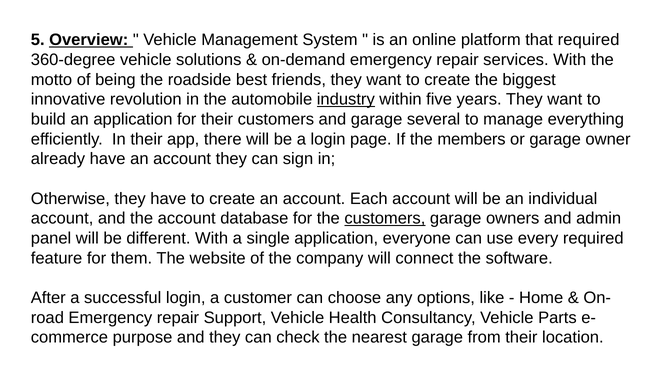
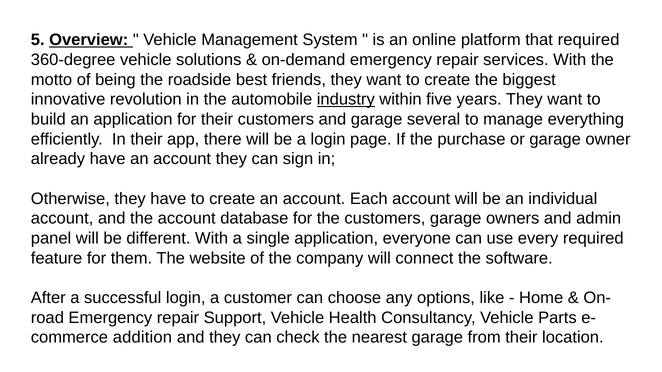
members: members -> purchase
customers at (385, 219) underline: present -> none
purpose: purpose -> addition
